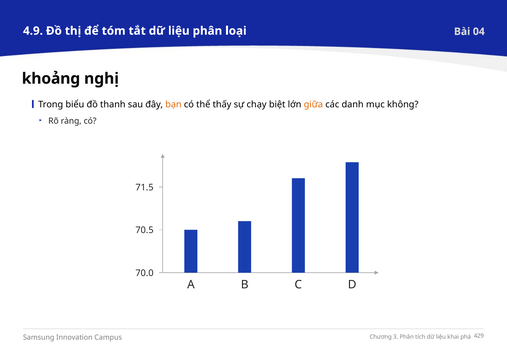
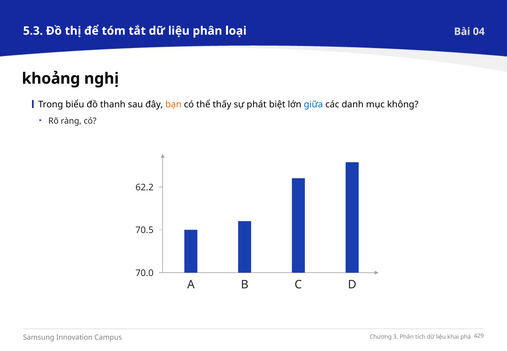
4.9: 4.9 -> 5.3
chạy: chạy -> phát
giữa colour: orange -> blue
71.5: 71.5 -> 62.2
